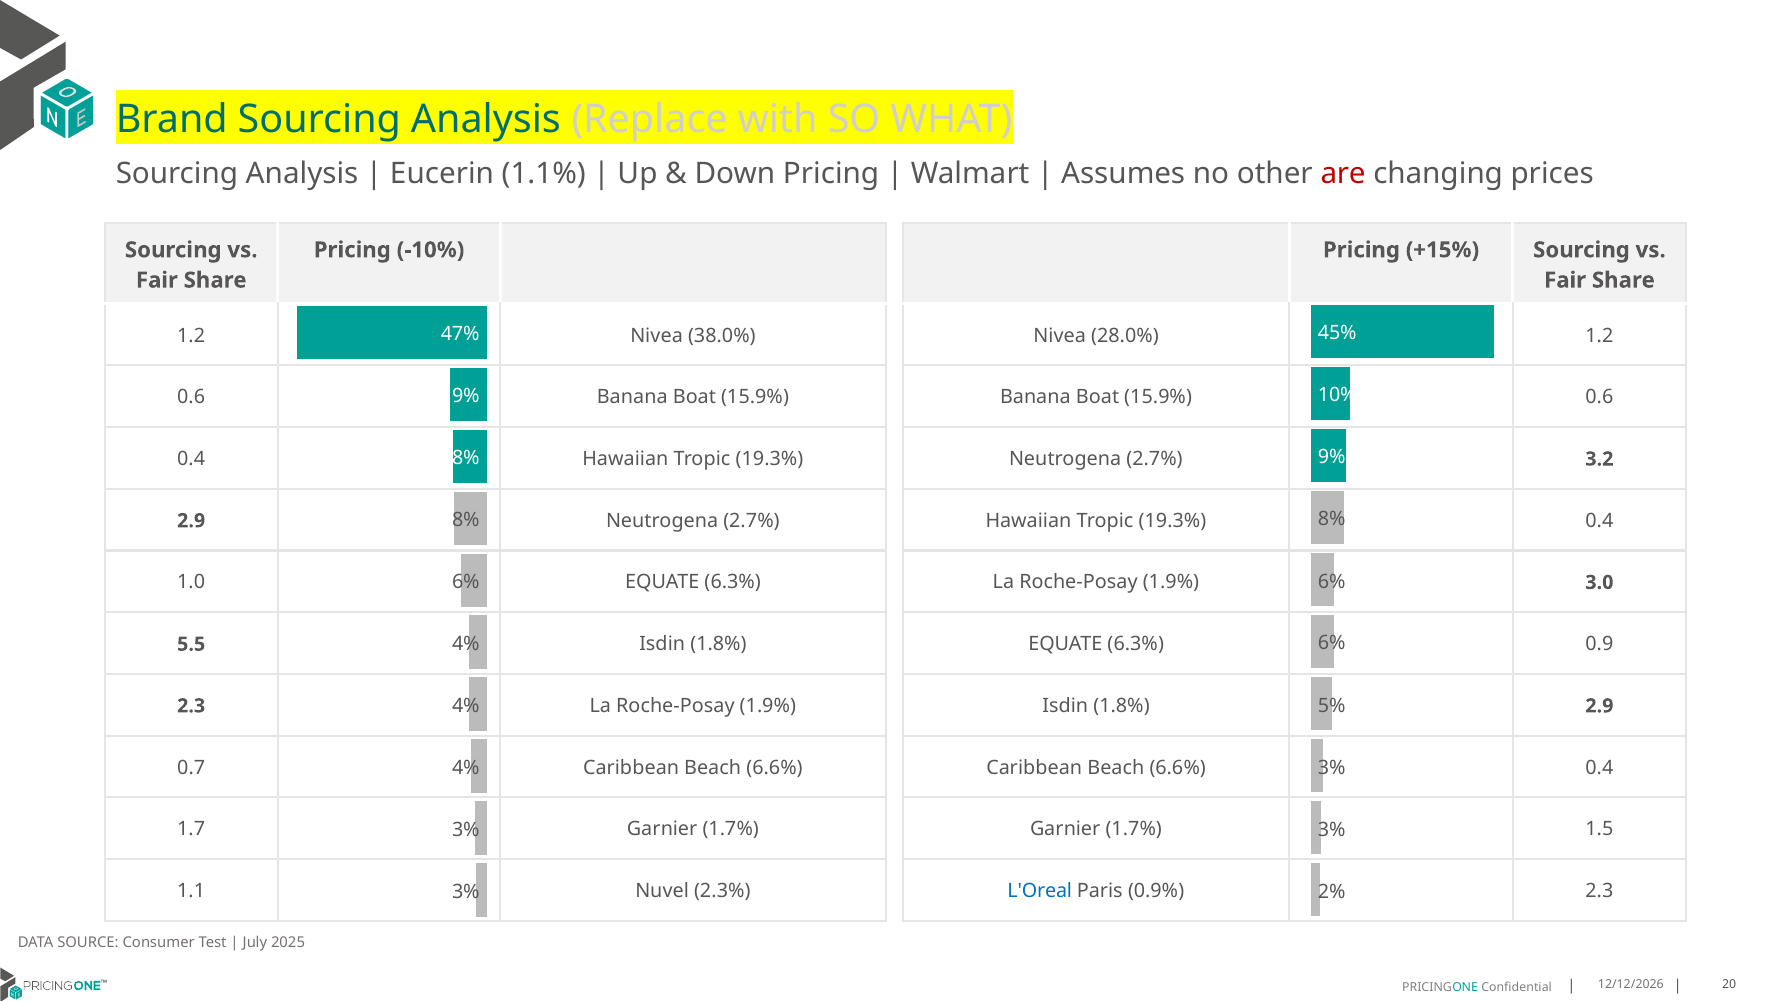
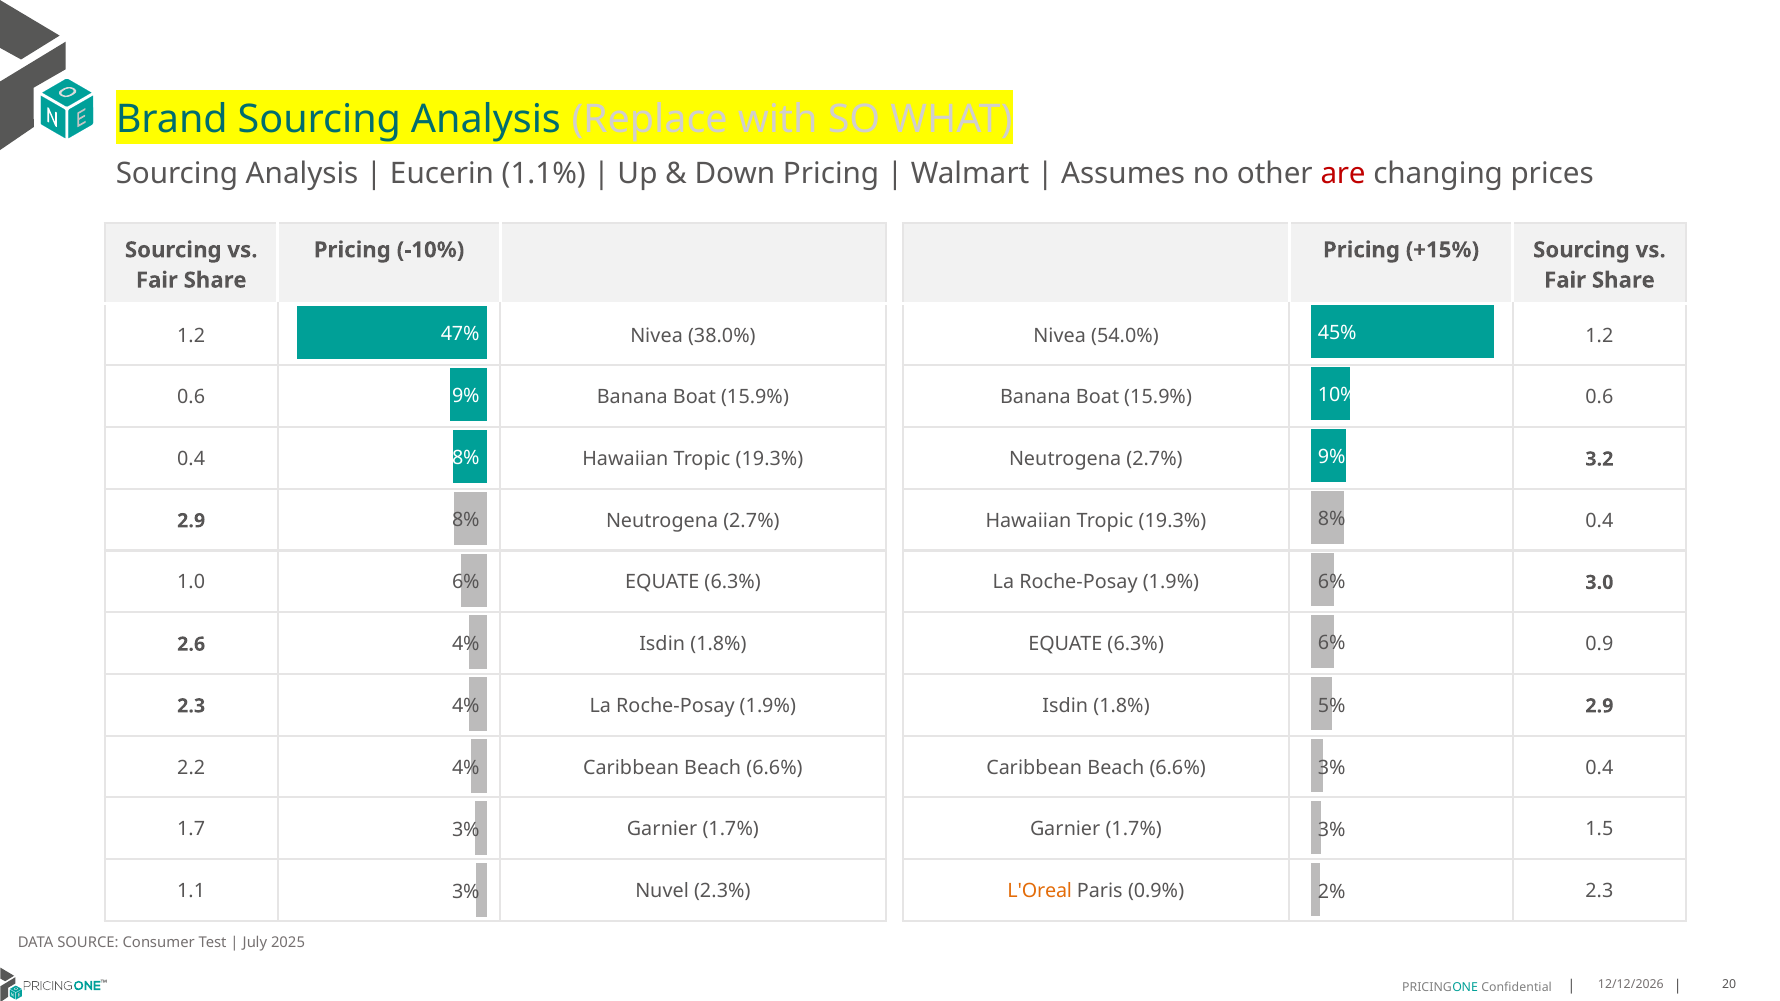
28.0%: 28.0% -> 54.0%
5.5: 5.5 -> 2.6
0.7: 0.7 -> 2.2
L'Oreal colour: blue -> orange
